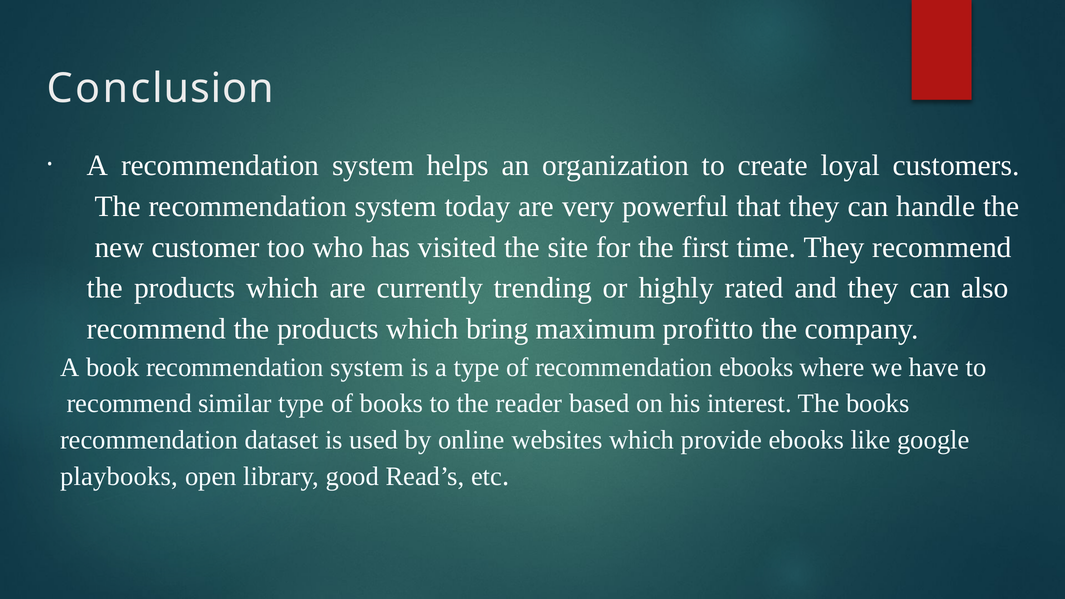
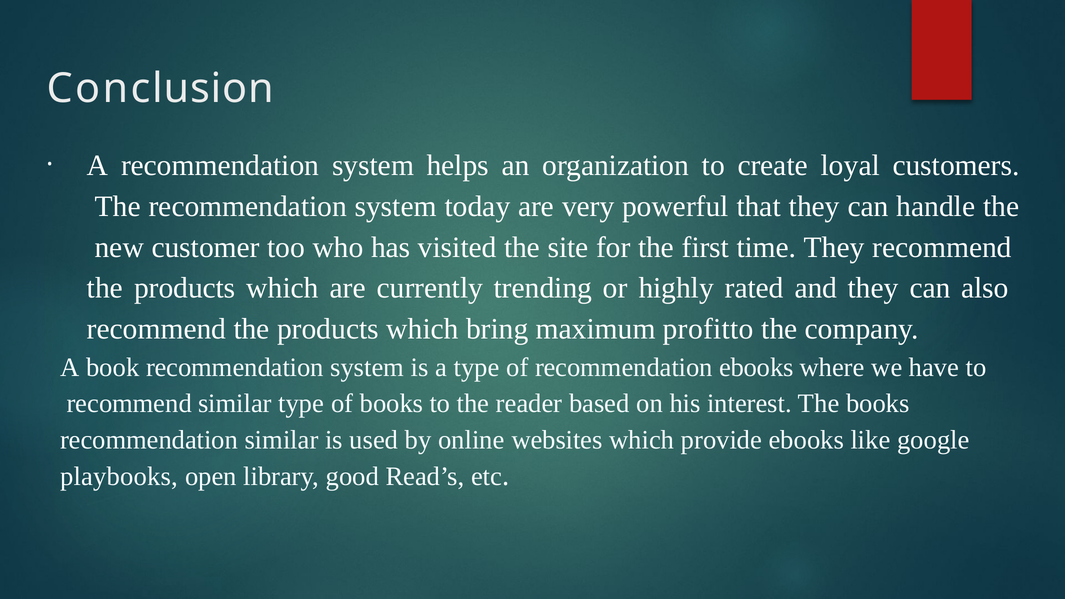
recommendation dataset: dataset -> similar
